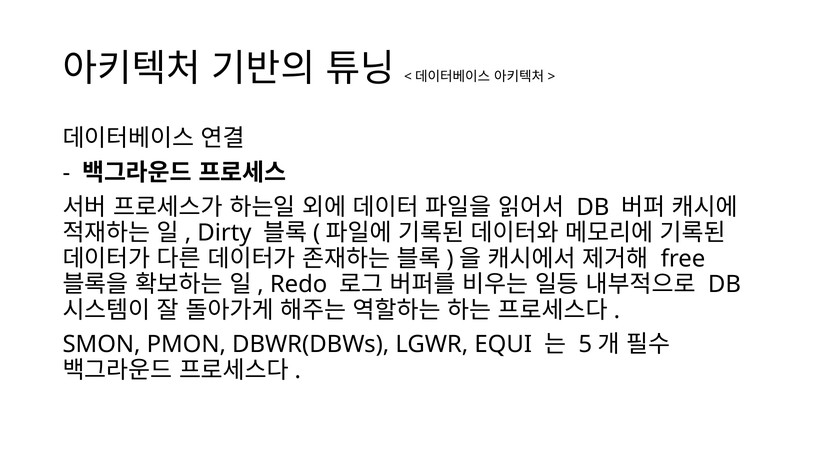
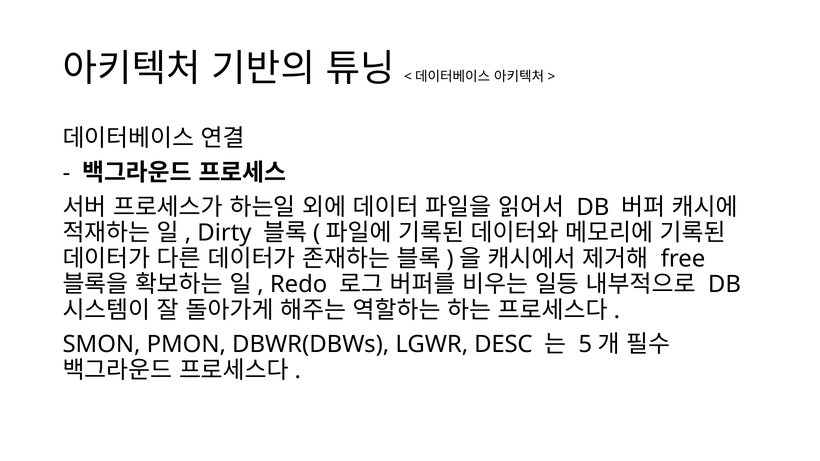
EQUI: EQUI -> DESC
